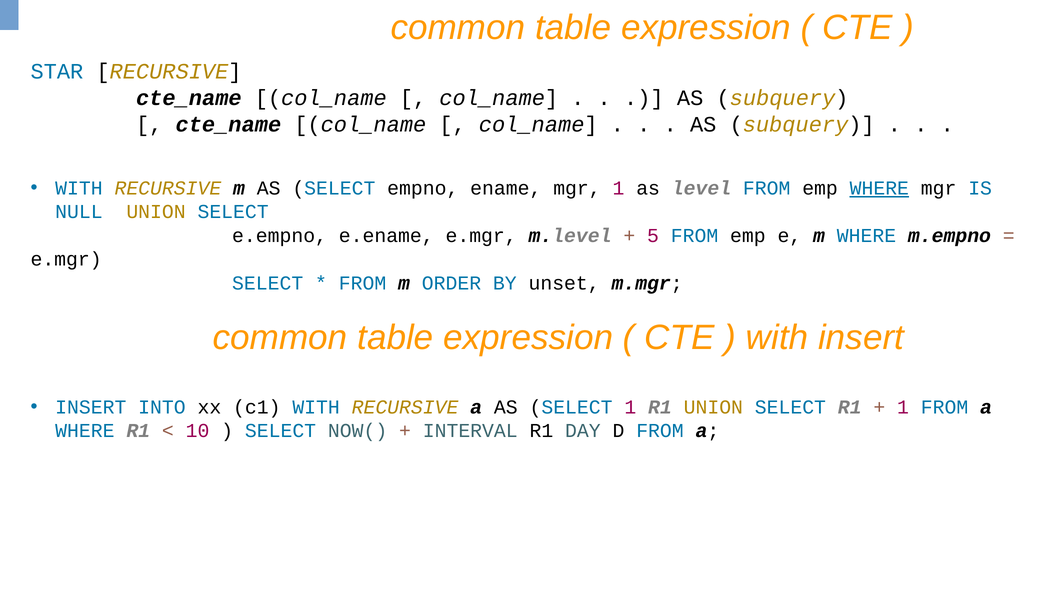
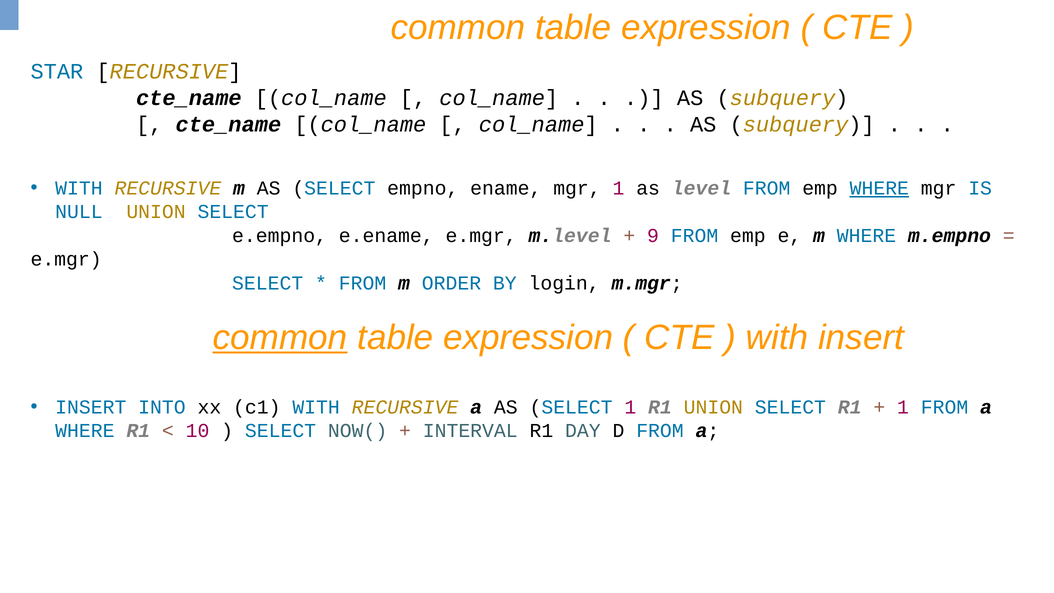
5: 5 -> 9
unset: unset -> login
common at (280, 337) underline: none -> present
